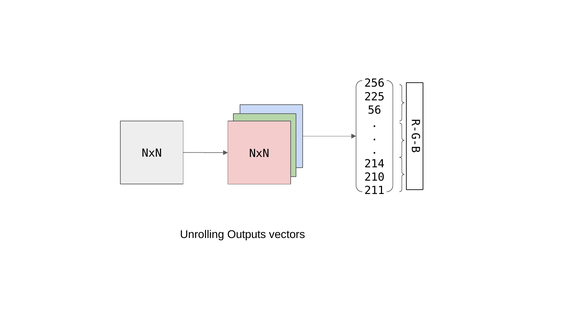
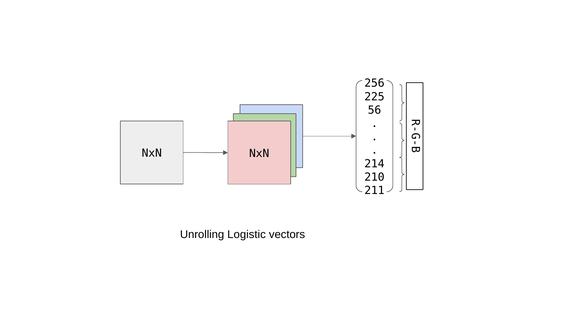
Outputs: Outputs -> Logistic
